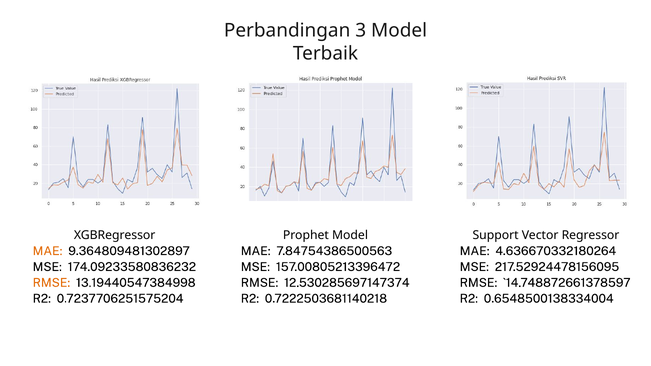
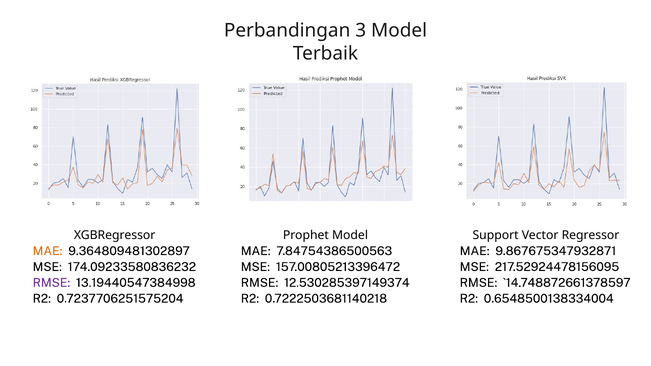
4.636670332180264: 4.636670332180264 -> 9.867675347932871
RMSE at (51, 283) colour: orange -> purple
12.530285697147374: 12.530285697147374 -> 12.530285397149374
